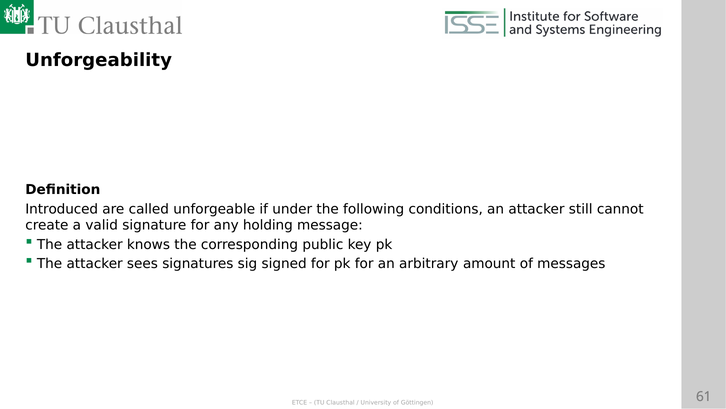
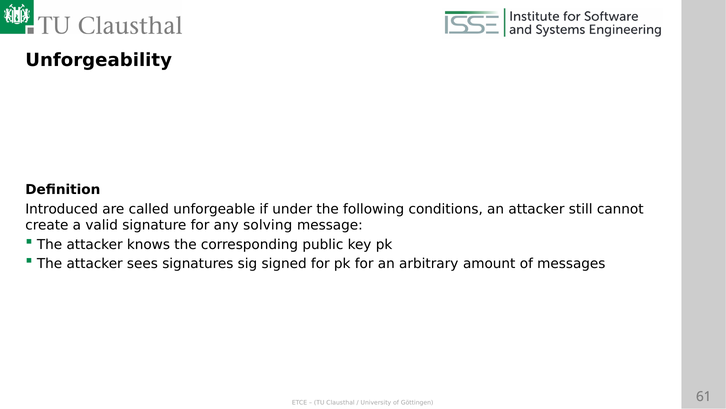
holding: holding -> solving
